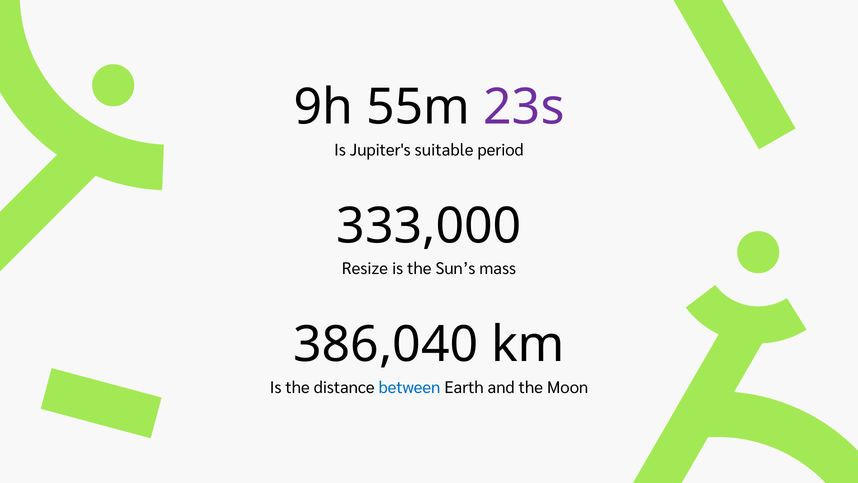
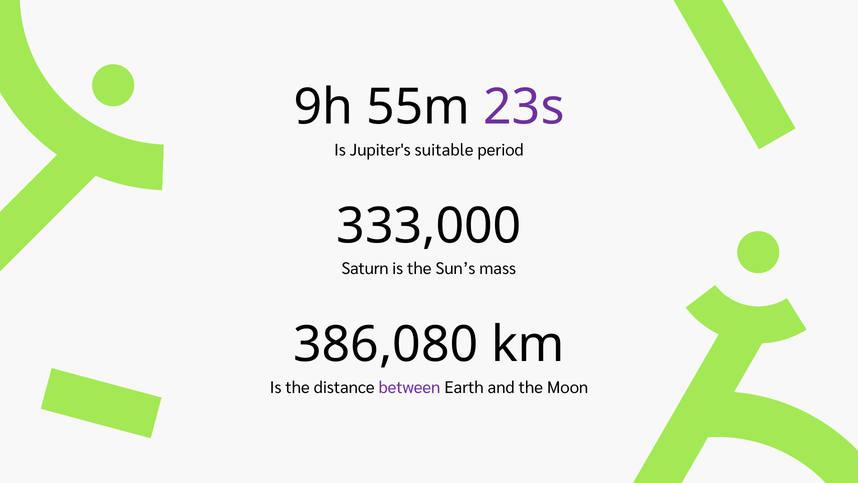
Resize: Resize -> Saturn
386,040: 386,040 -> 386,080
between colour: blue -> purple
